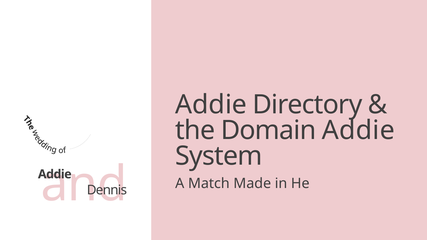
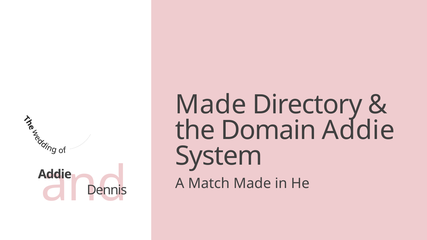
Addie at (211, 105): Addie -> Made
